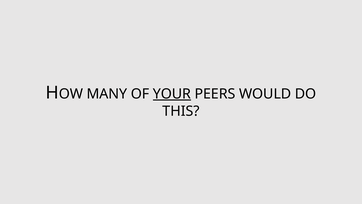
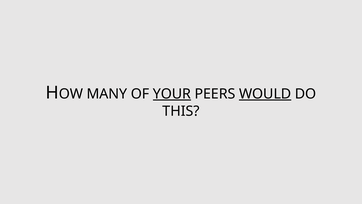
WOULD underline: none -> present
